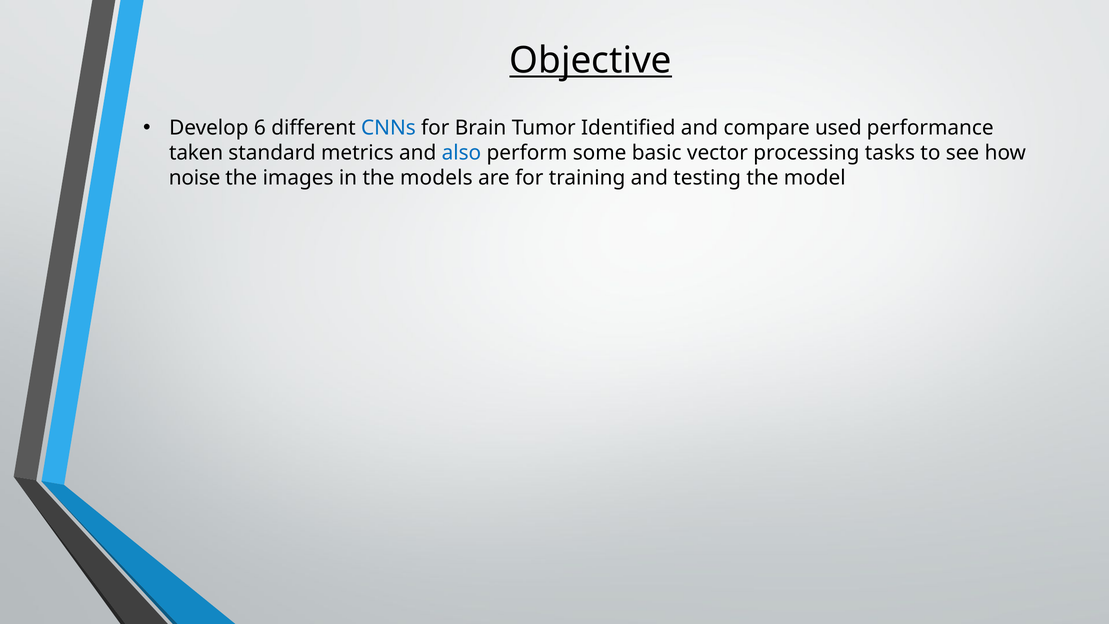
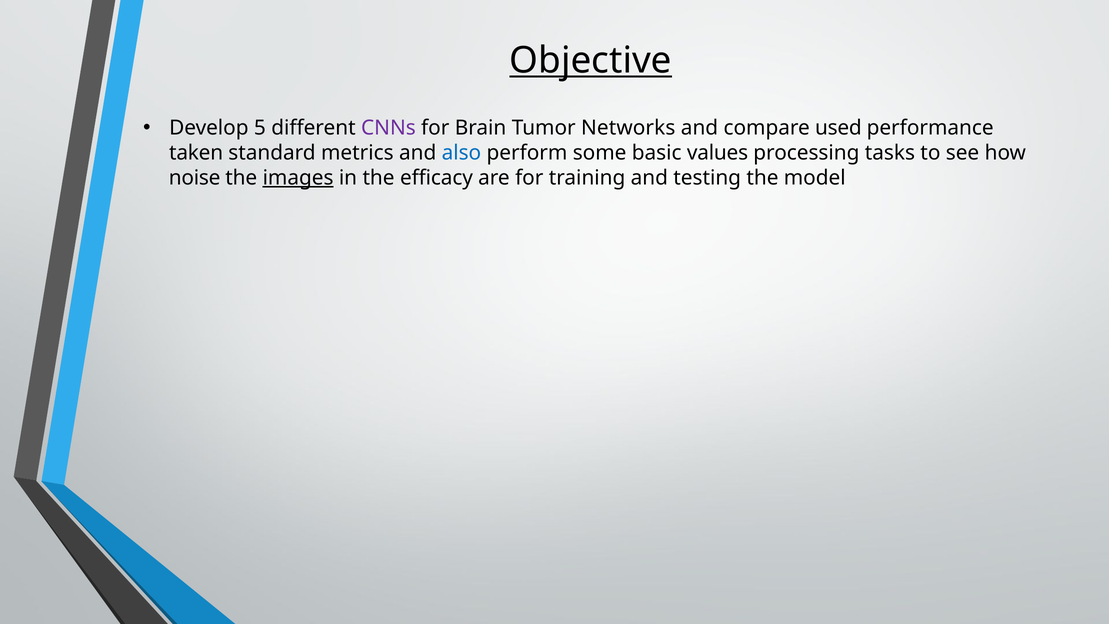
6: 6 -> 5
CNNs colour: blue -> purple
Identified: Identified -> Networks
vector: vector -> values
images underline: none -> present
models: models -> efficacy
